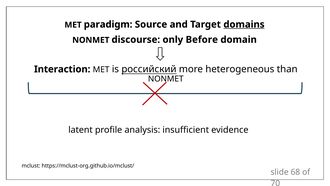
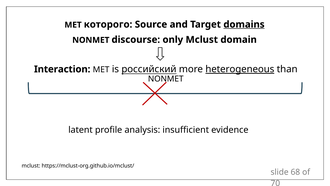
paradigm: paradigm -> которого
only Before: Before -> Mclust
heterogeneous underline: none -> present
